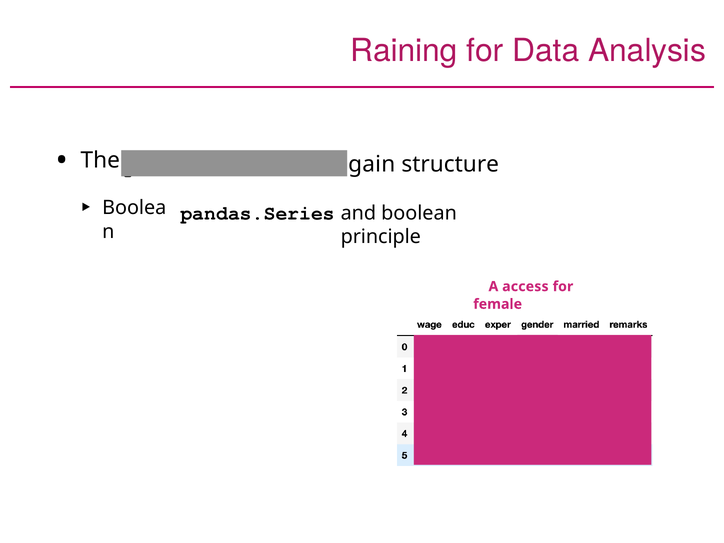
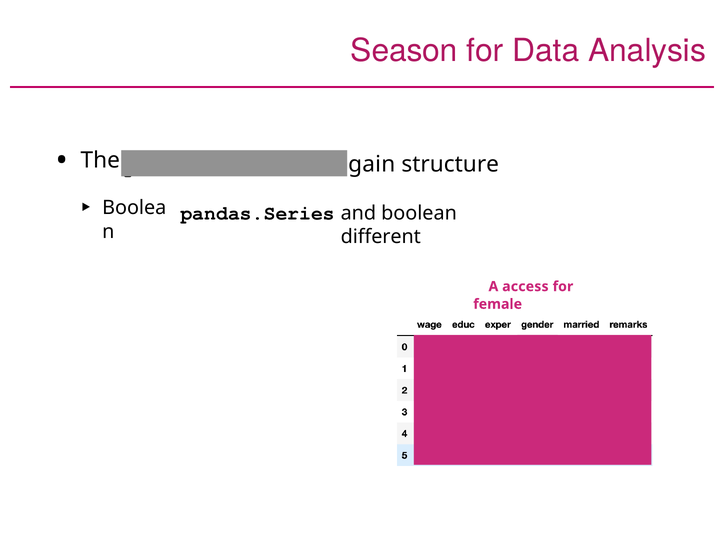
Raining: Raining -> Season
principle: principle -> different
